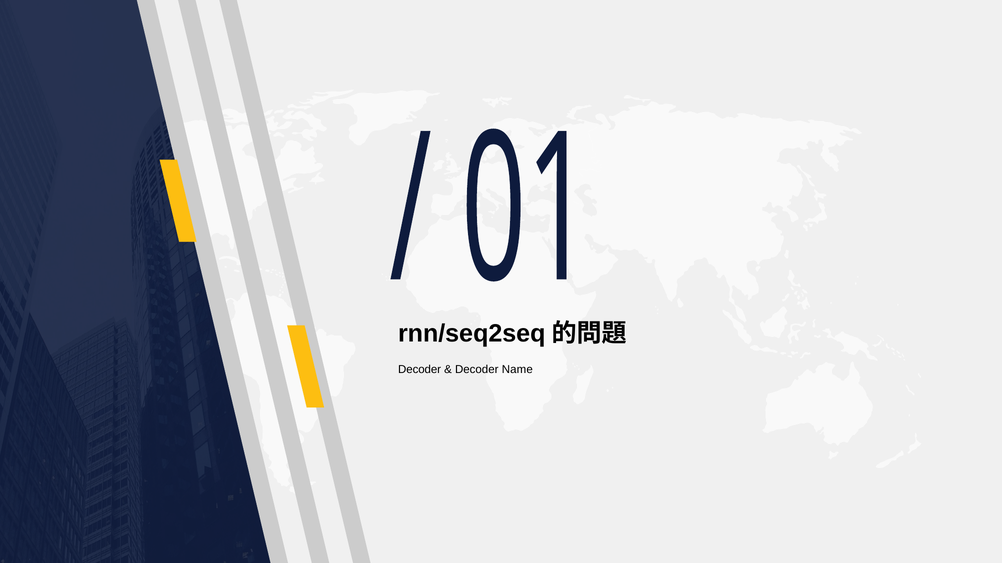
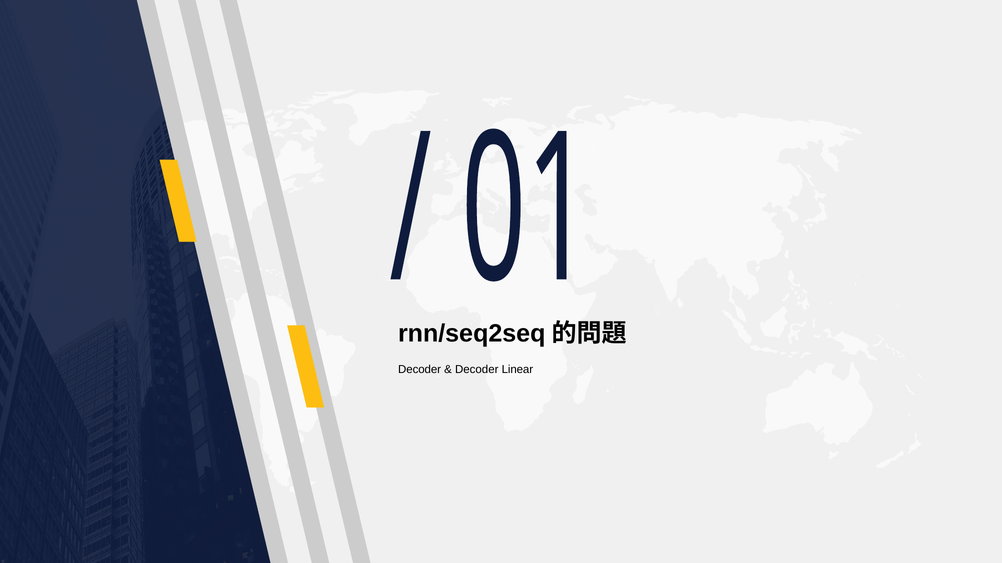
Name: Name -> Linear
